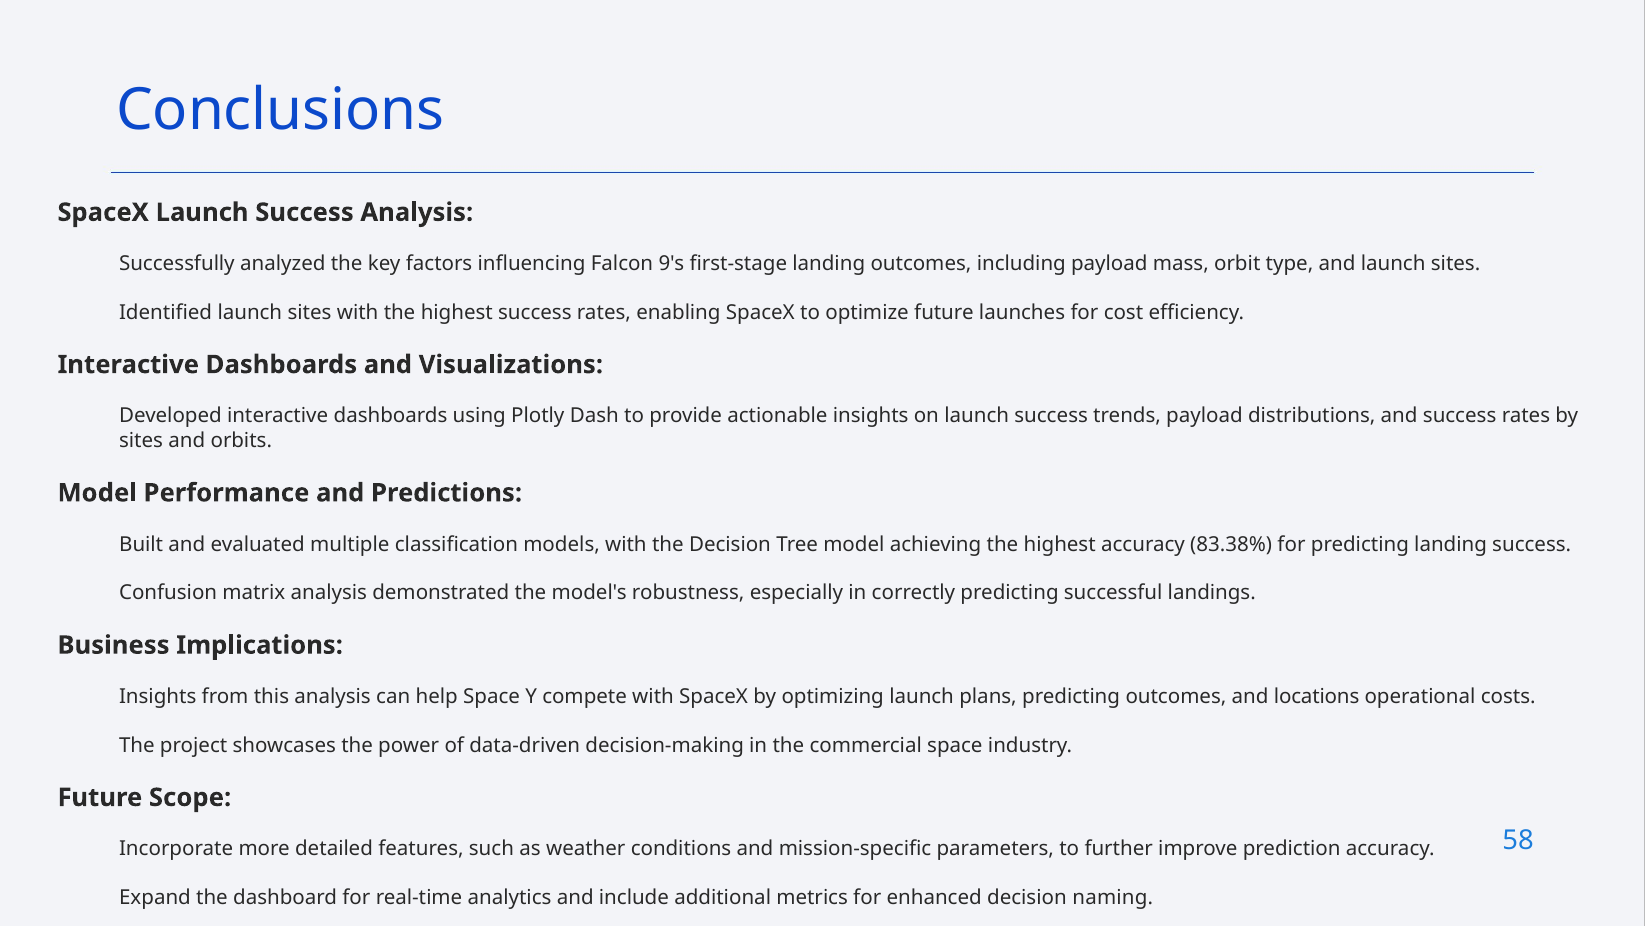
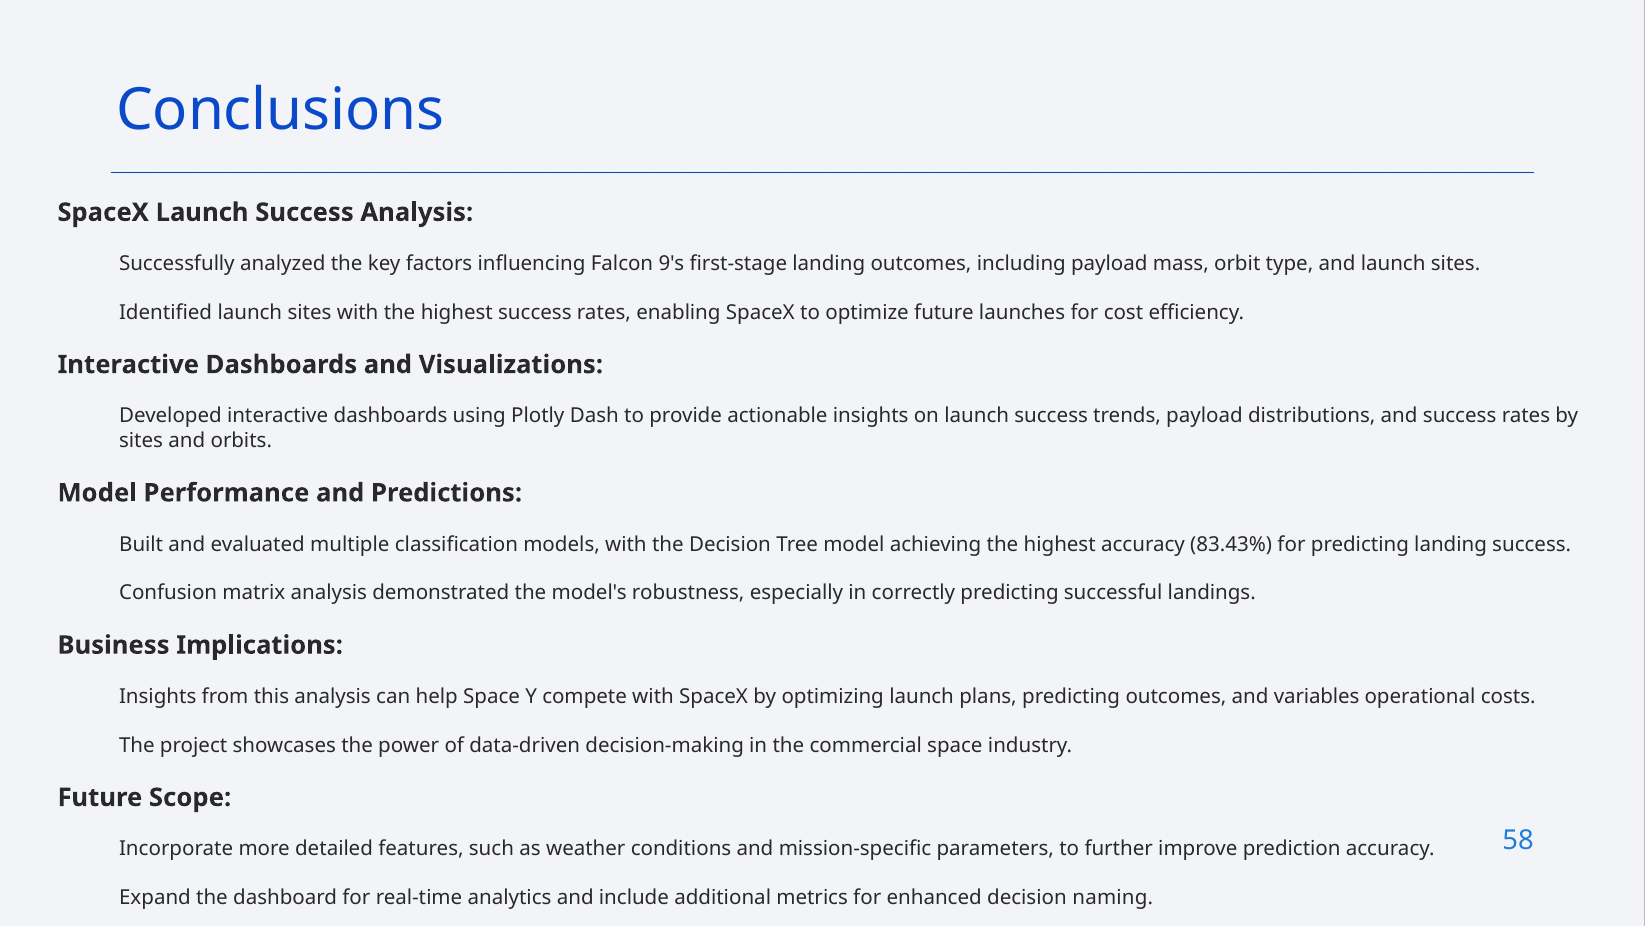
83.38%: 83.38% -> 83.43%
locations: locations -> variables
